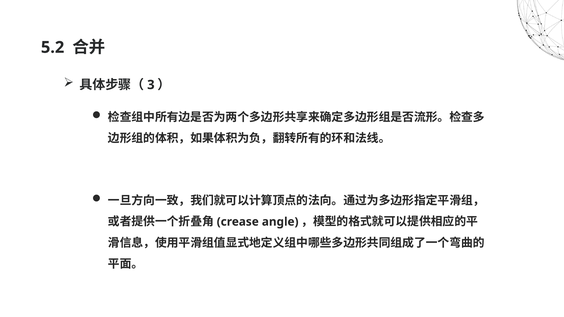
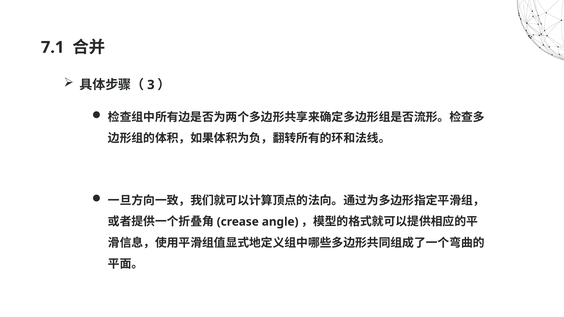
5.2: 5.2 -> 7.1
